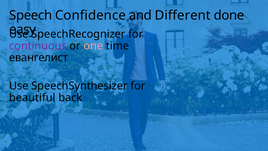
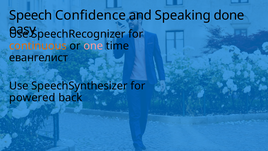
Different: Different -> Speaking
continuous colour: purple -> orange
beautiful: beautiful -> powered
